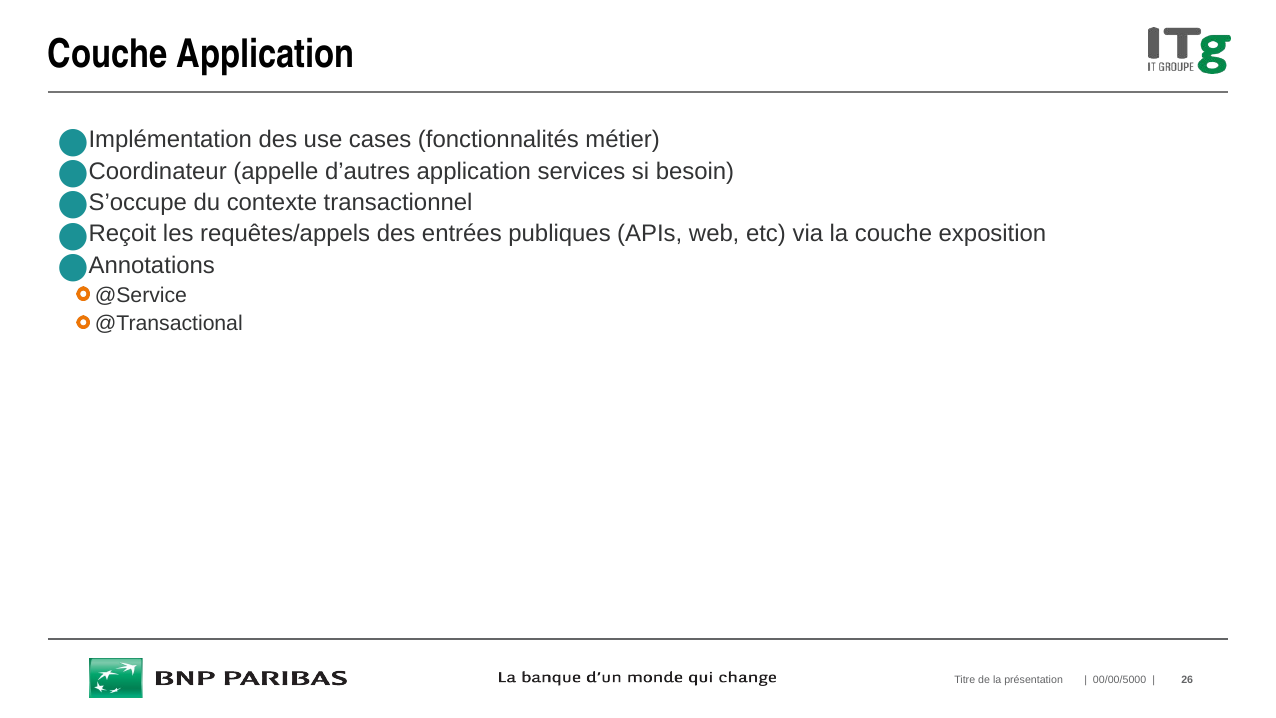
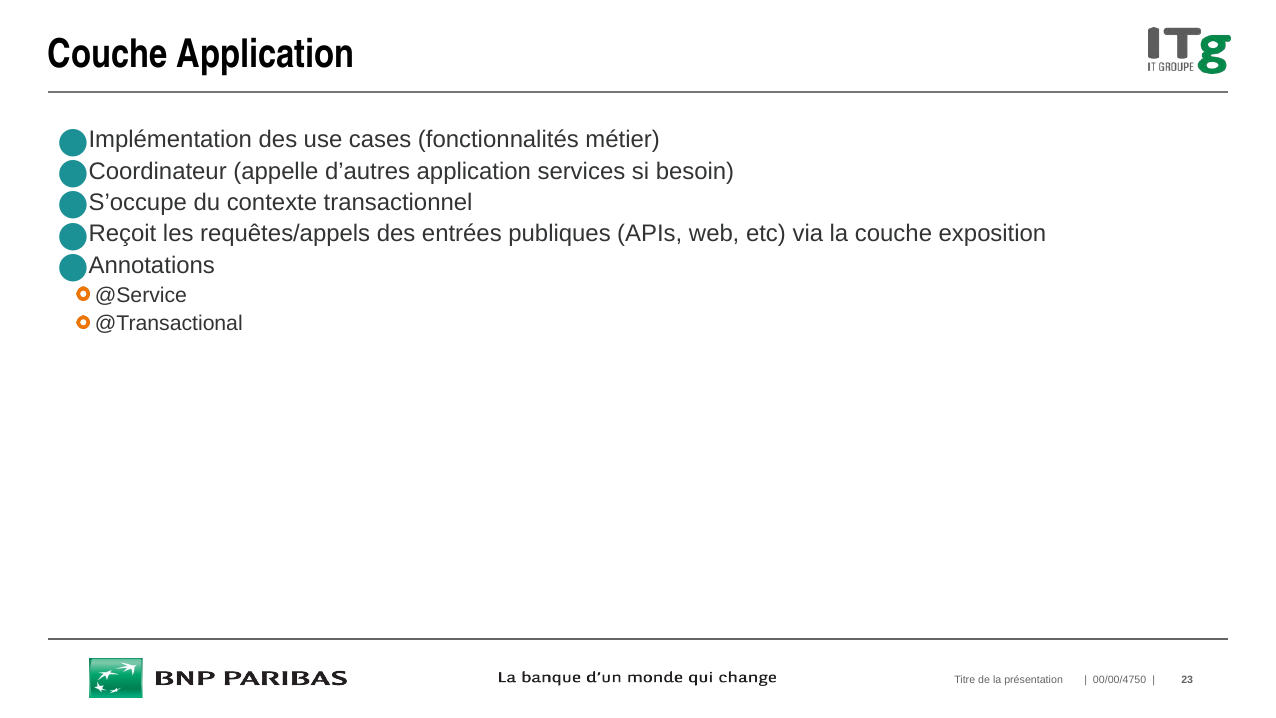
00/00/5000: 00/00/5000 -> 00/00/4750
26: 26 -> 23
